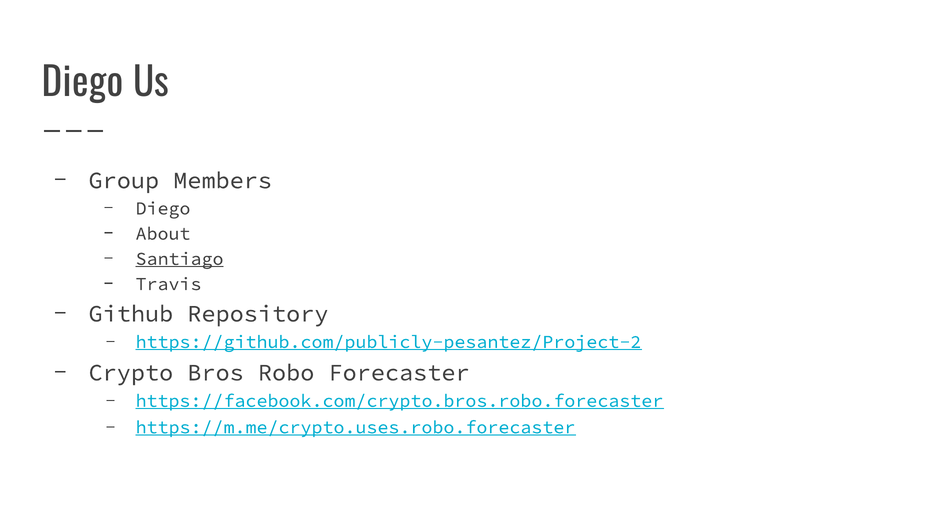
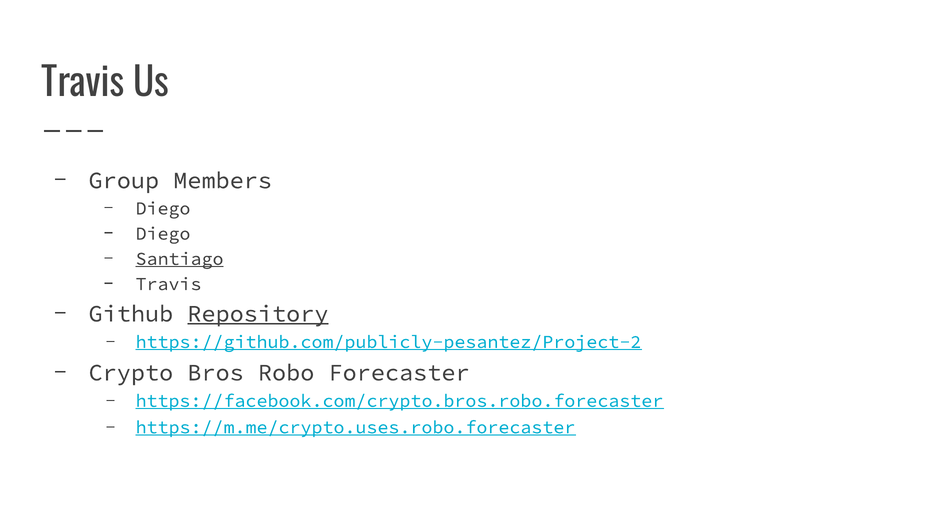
Diego at (83, 84): Diego -> Travis
About at (163, 234): About -> Diego
Repository underline: none -> present
